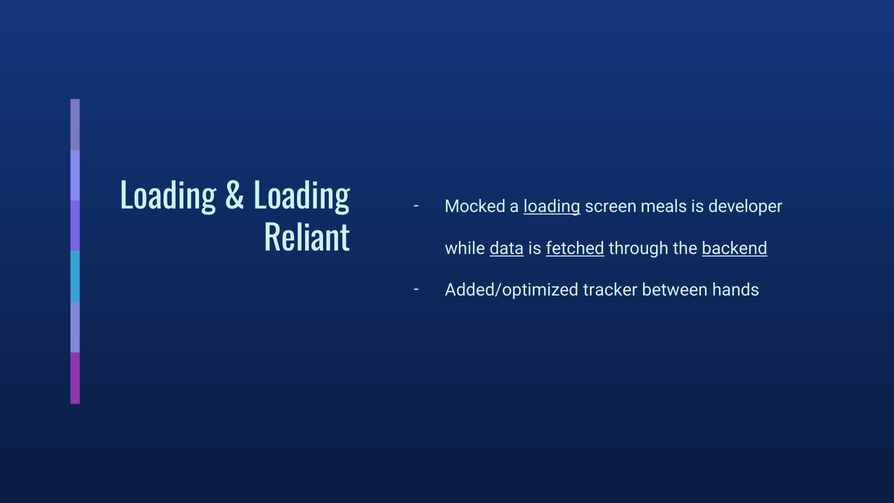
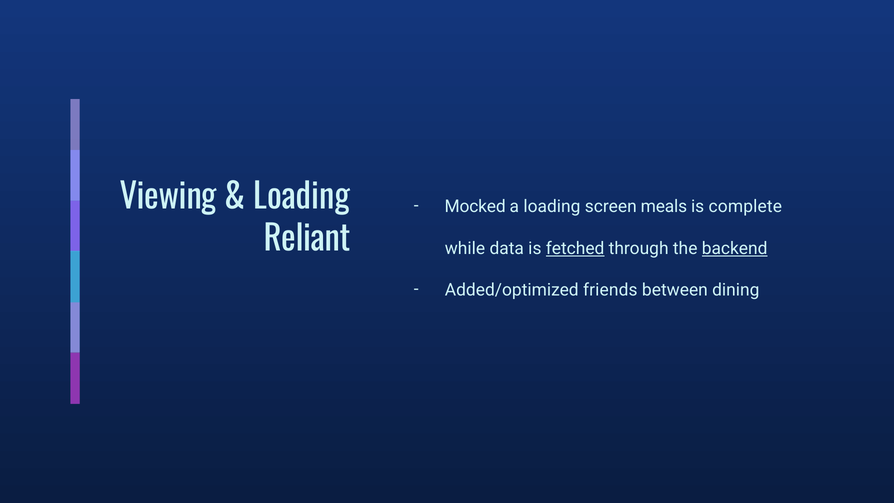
Loading at (168, 197): Loading -> Viewing
loading at (552, 207) underline: present -> none
developer: developer -> complete
data underline: present -> none
tracker: tracker -> friends
hands: hands -> dining
